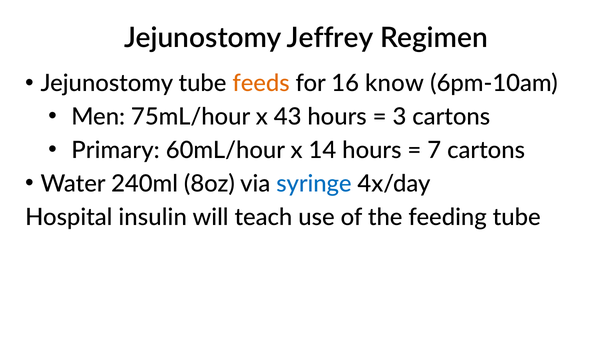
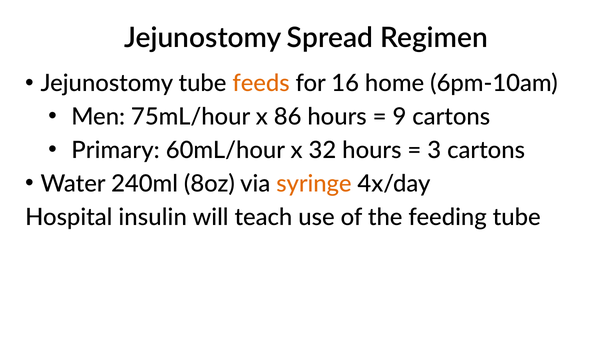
Jeffrey: Jeffrey -> Spread
know: know -> home
43: 43 -> 86
3: 3 -> 9
14: 14 -> 32
7: 7 -> 3
syringe colour: blue -> orange
